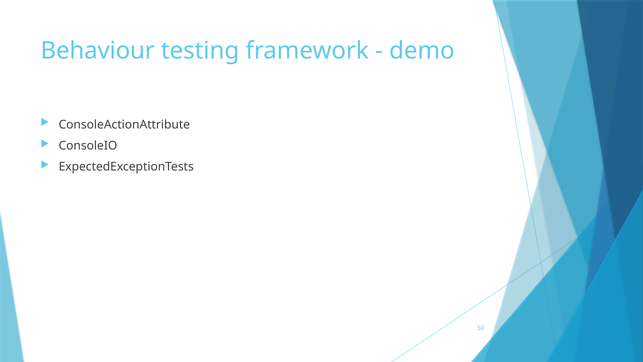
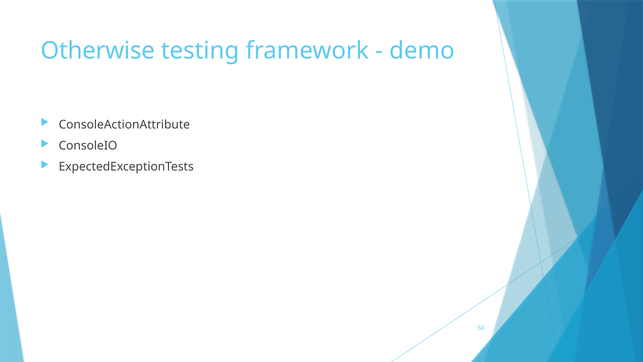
Behaviour: Behaviour -> Otherwise
